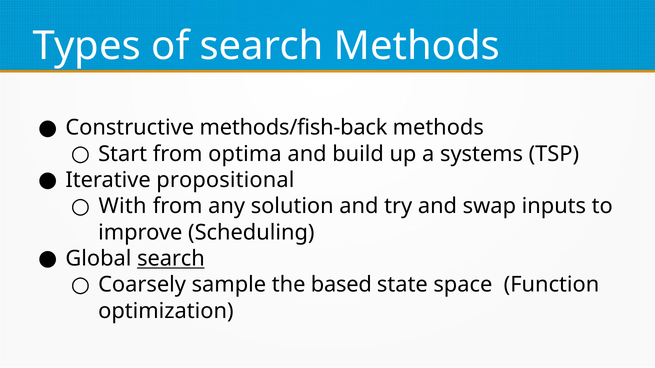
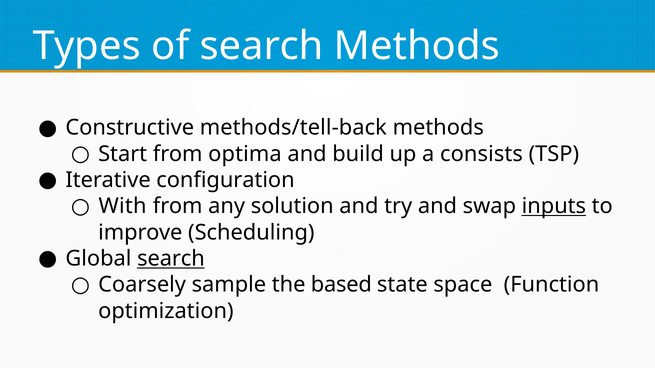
methods/fish-back: methods/fish-back -> methods/tell-back
systems: systems -> consists
propositional: propositional -> configuration
inputs underline: none -> present
